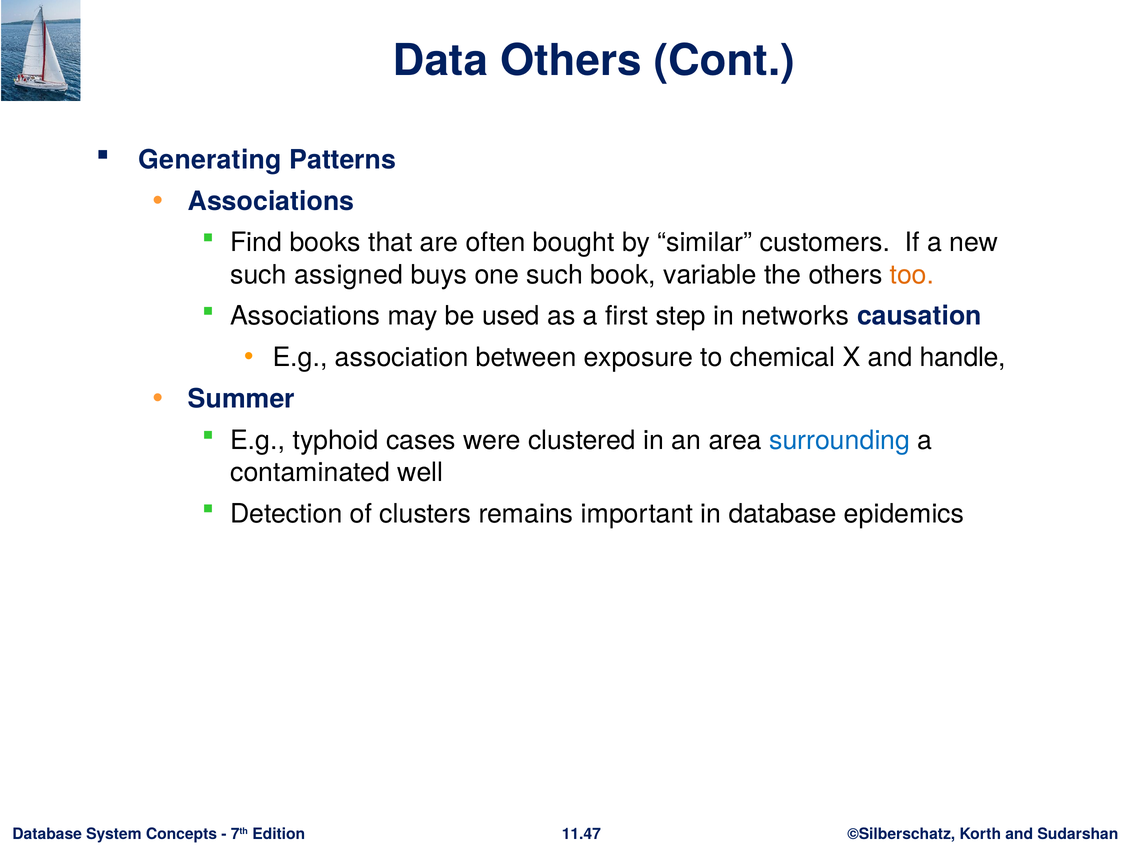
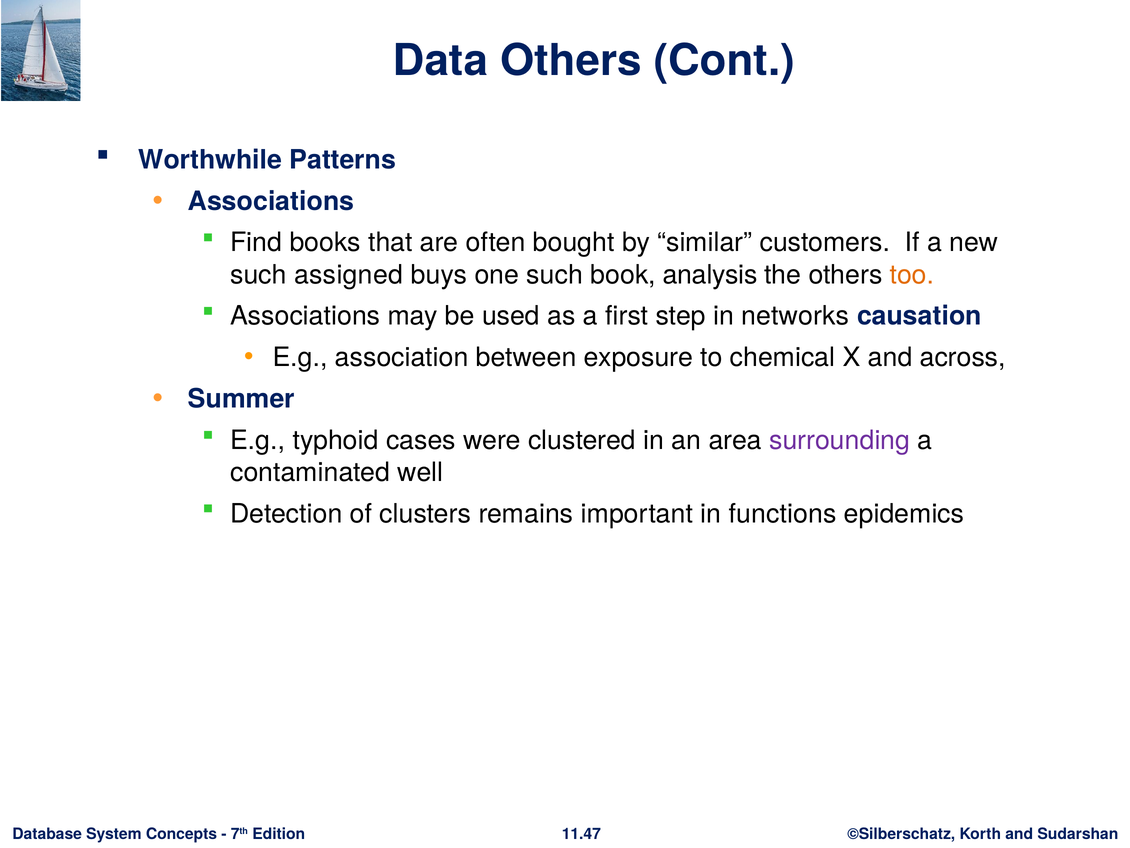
Generating: Generating -> Worthwhile
variable: variable -> analysis
handle: handle -> across
surrounding colour: blue -> purple
in database: database -> functions
